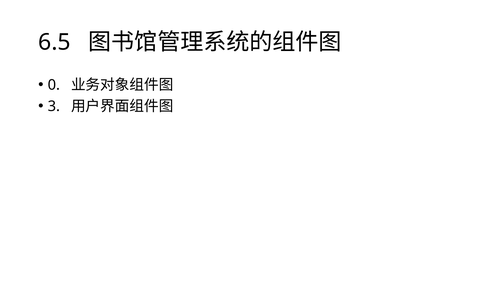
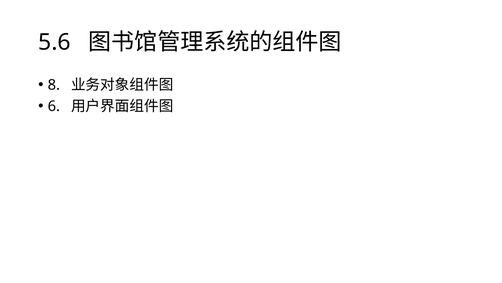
6.5: 6.5 -> 5.6
0: 0 -> 8
3: 3 -> 6
